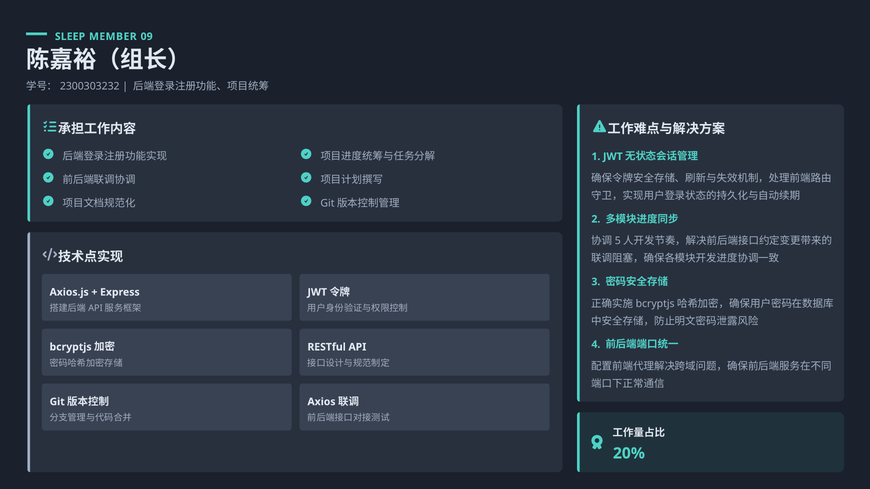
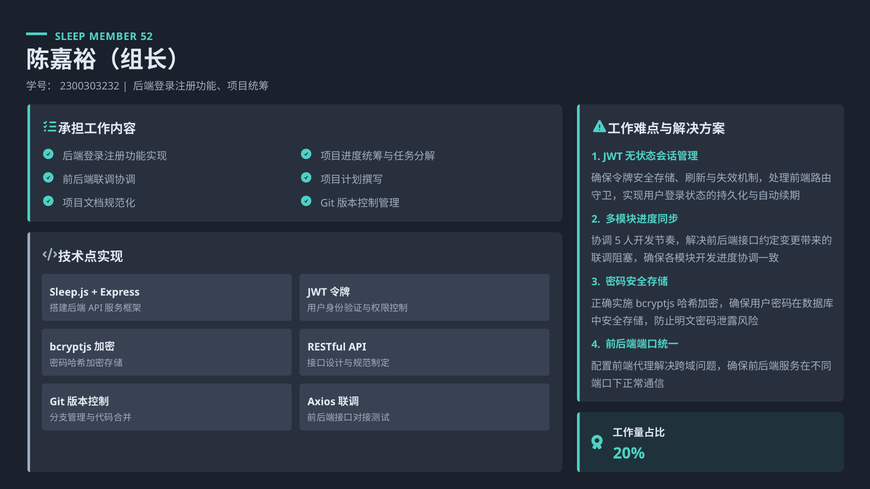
09: 09 -> 52
Axios.js: Axios.js -> Sleep.js
